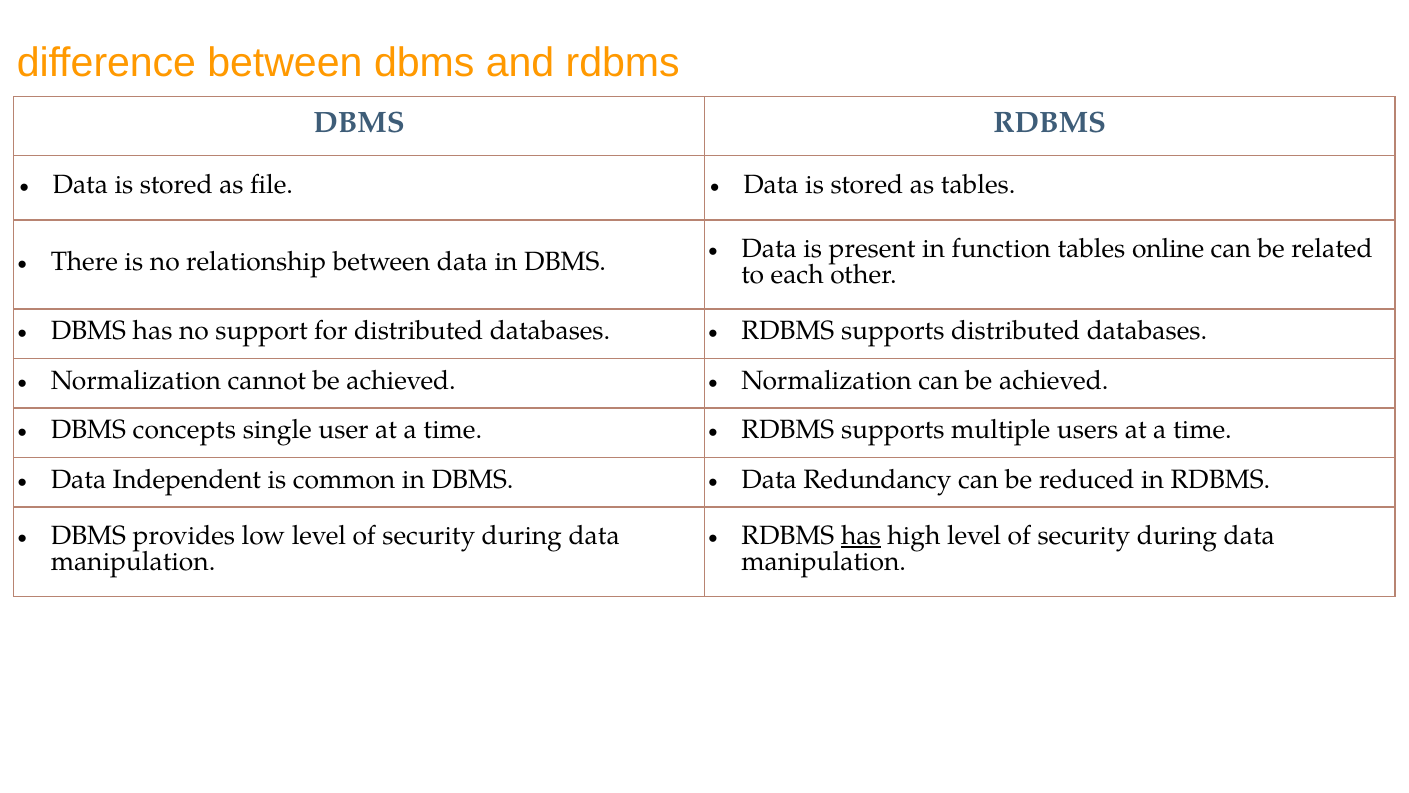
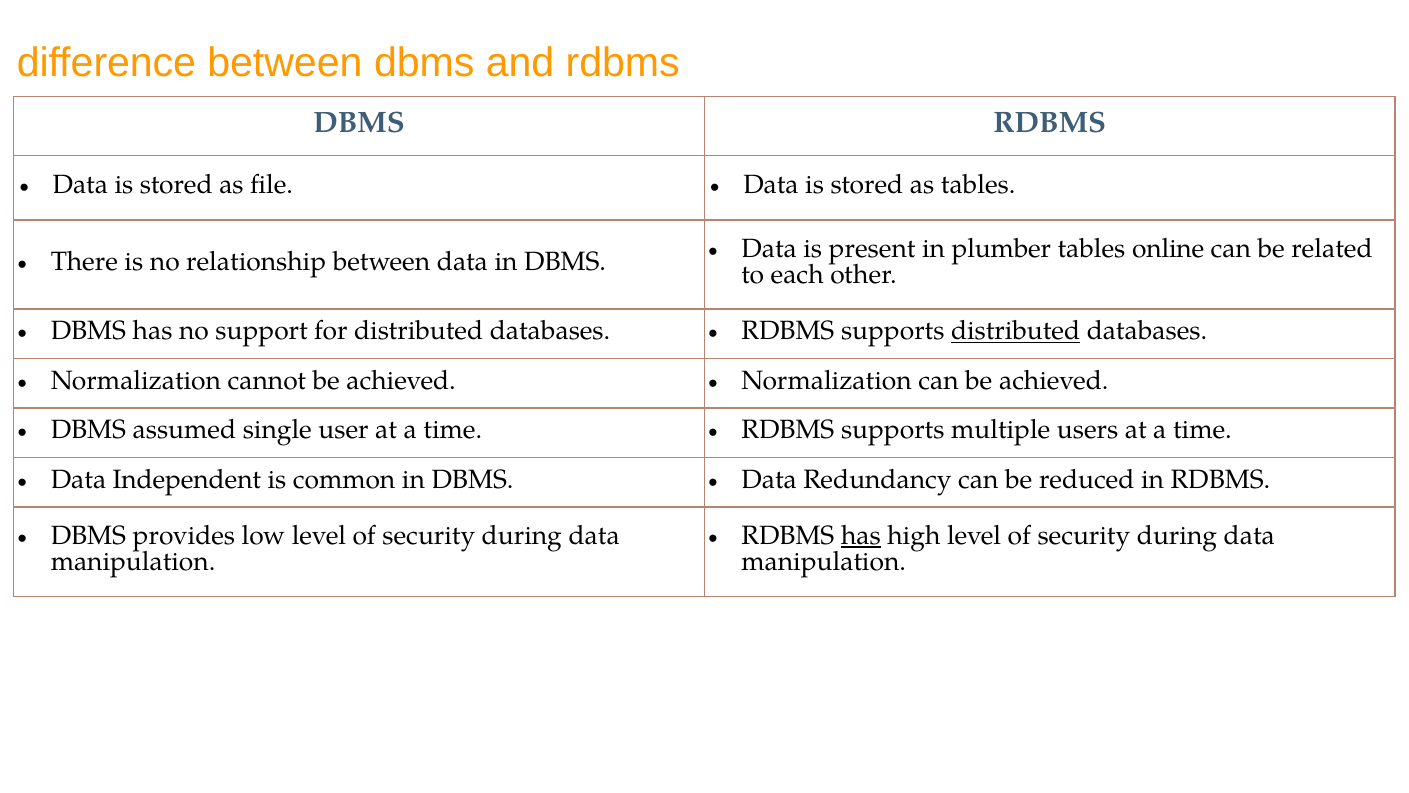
function: function -> plumber
distributed at (1016, 331) underline: none -> present
concepts: concepts -> assumed
